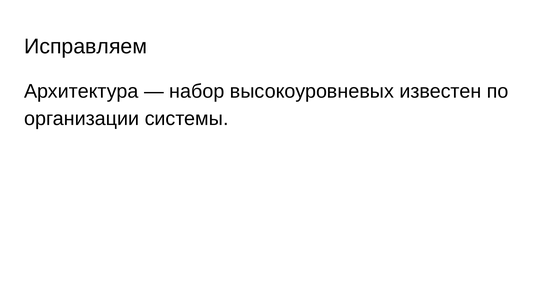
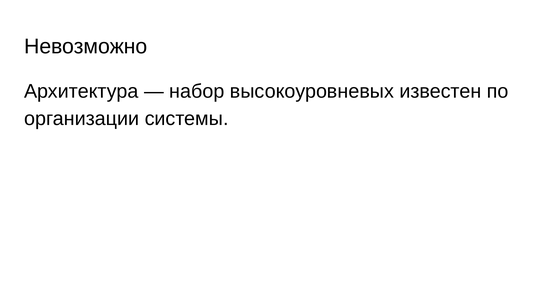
Исправляем: Исправляем -> Невозможно
